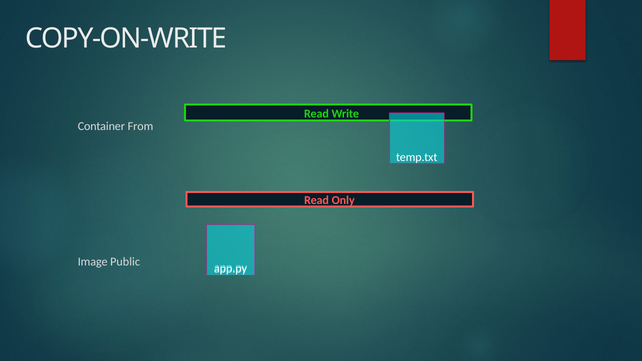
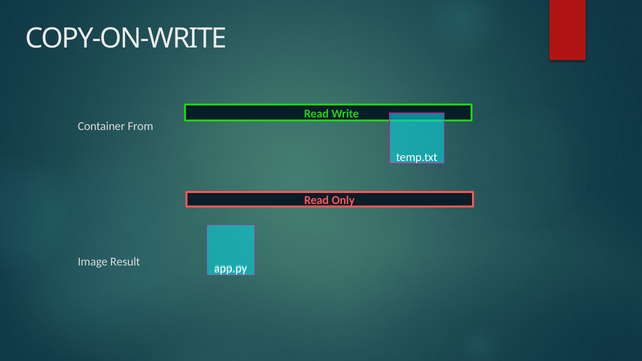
Public: Public -> Result
